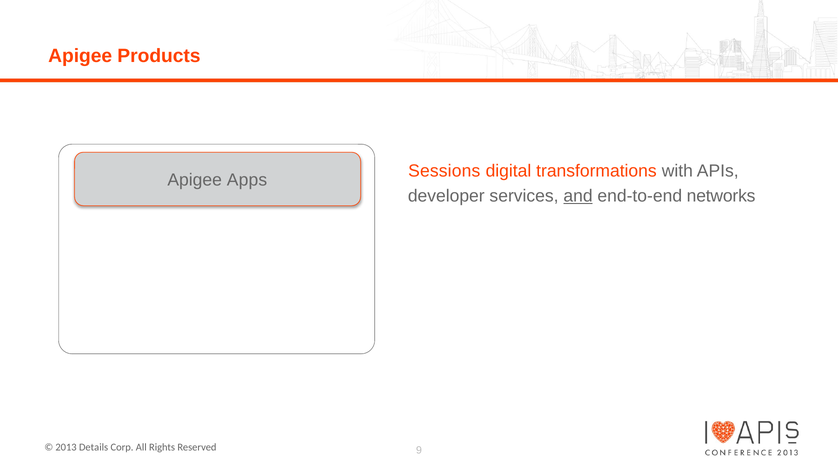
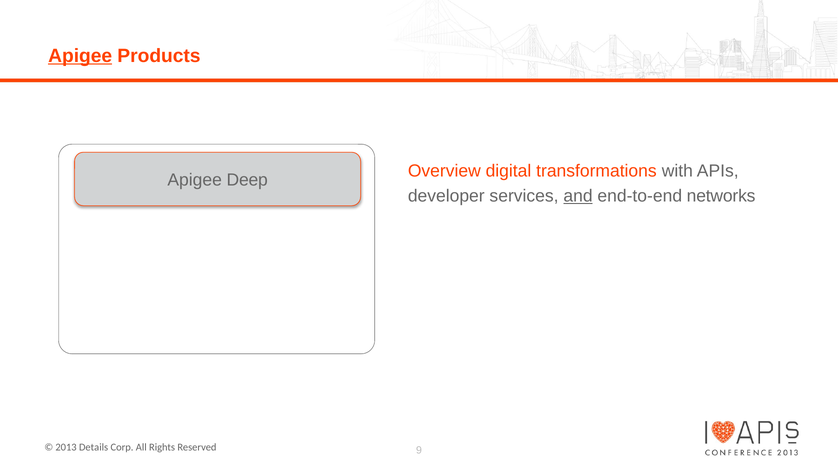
Apigee at (80, 56) underline: none -> present
Sessions: Sessions -> Overview
Apps: Apps -> Deep
